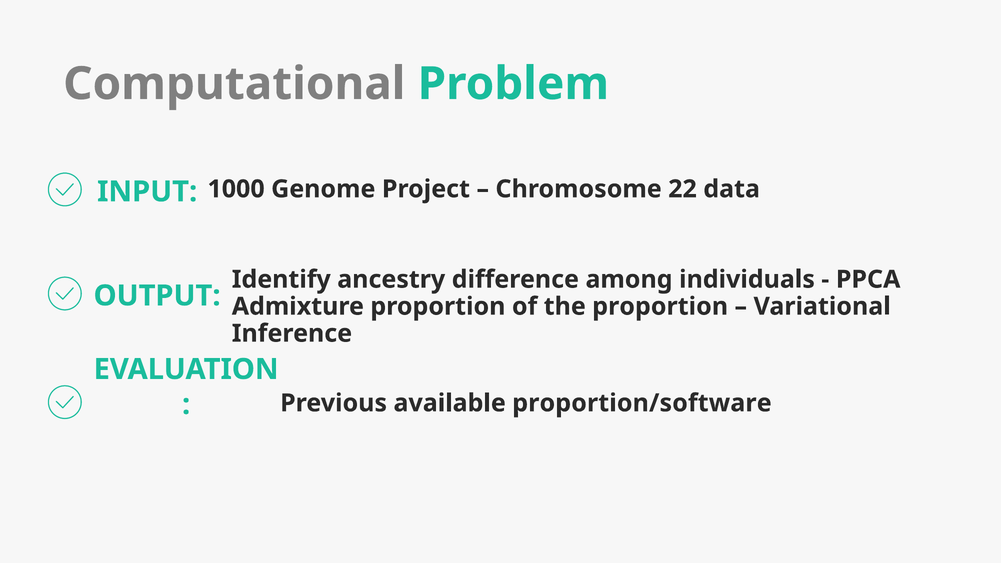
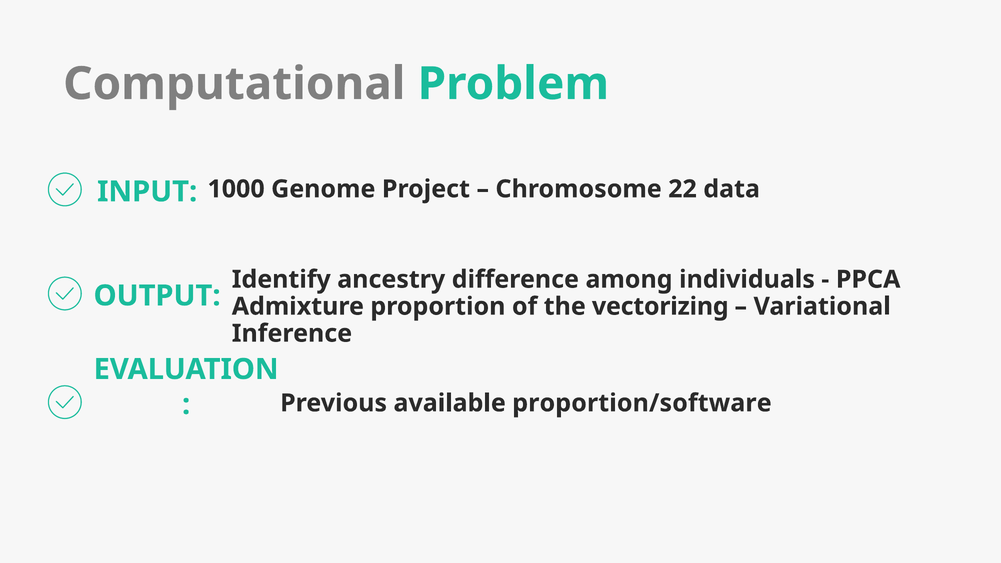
the proportion: proportion -> vectorizing
